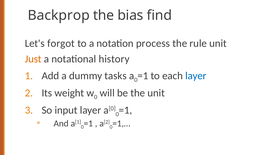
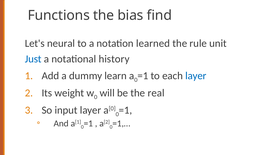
Backprop: Backprop -> Functions
forgot: forgot -> neural
process: process -> learned
Just colour: orange -> blue
tasks: tasks -> learn
the unit: unit -> real
